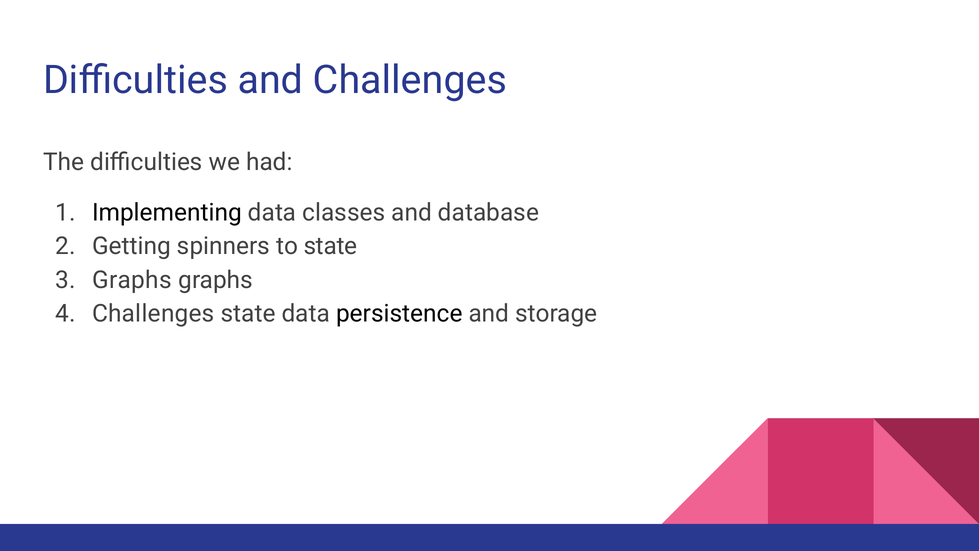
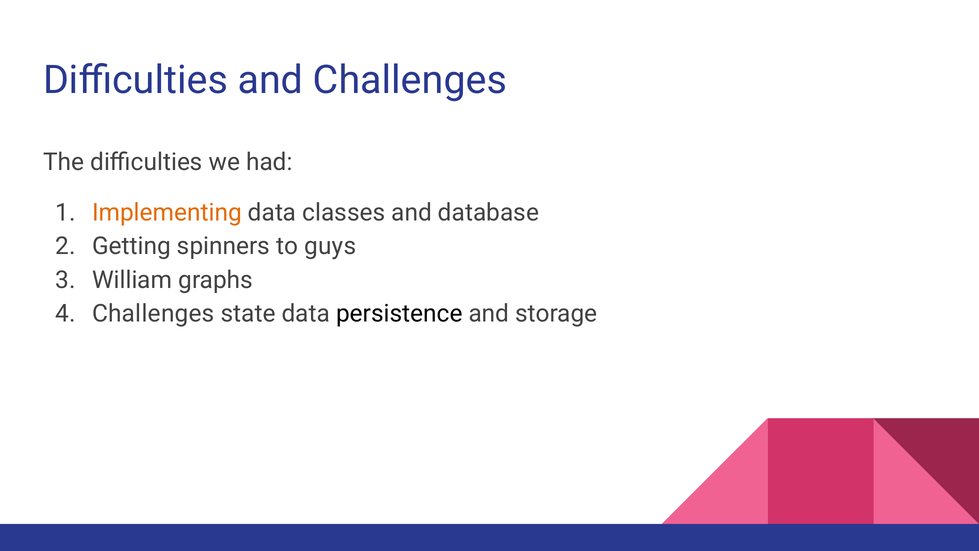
Implementing colour: black -> orange
to state: state -> guys
Graphs at (132, 280): Graphs -> William
